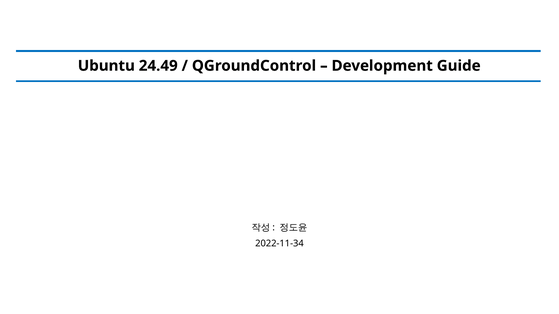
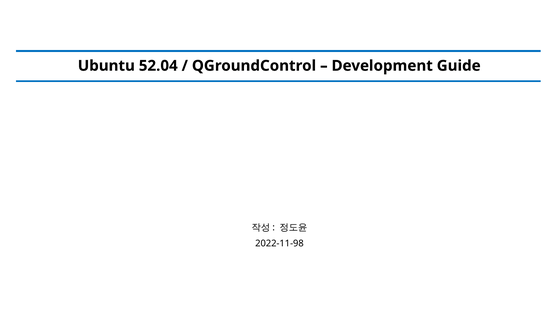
24.49: 24.49 -> 52.04
2022-11-34: 2022-11-34 -> 2022-11-98
